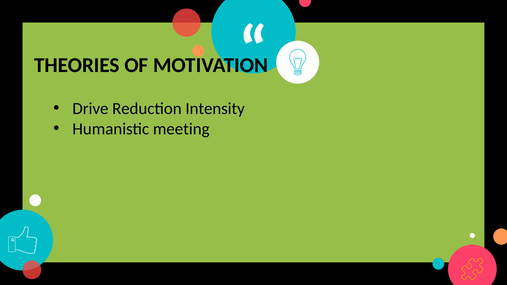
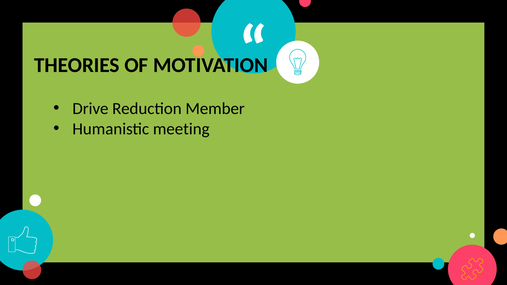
Intensity: Intensity -> Member
